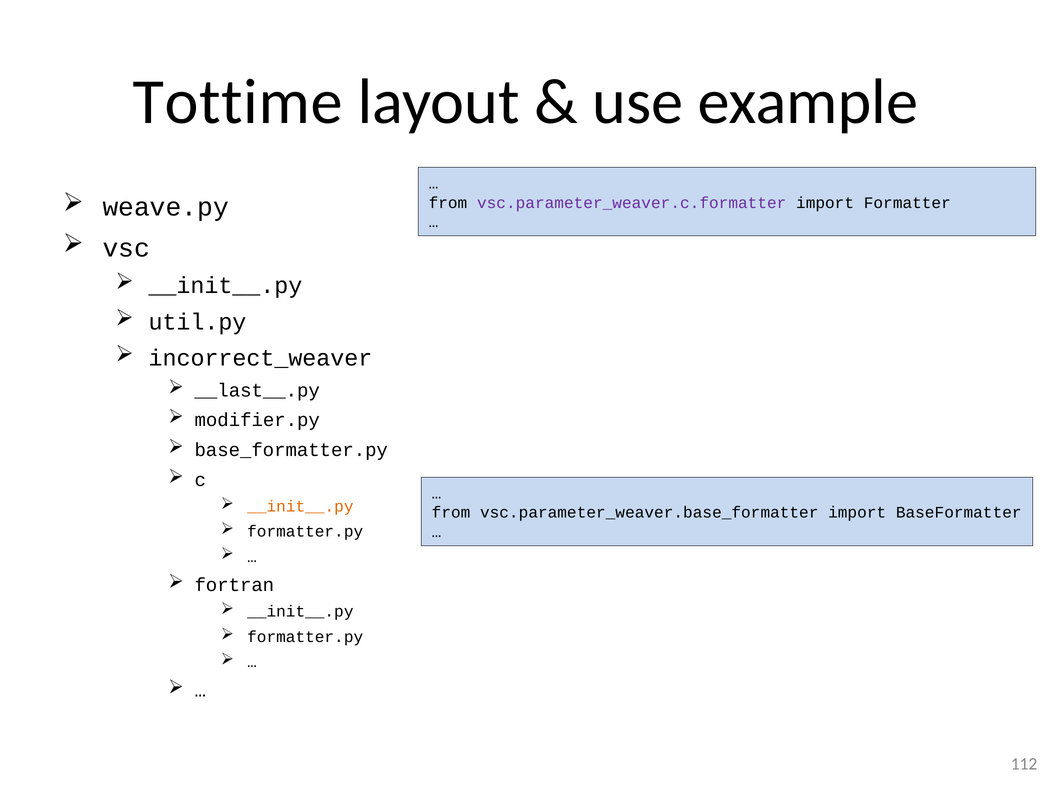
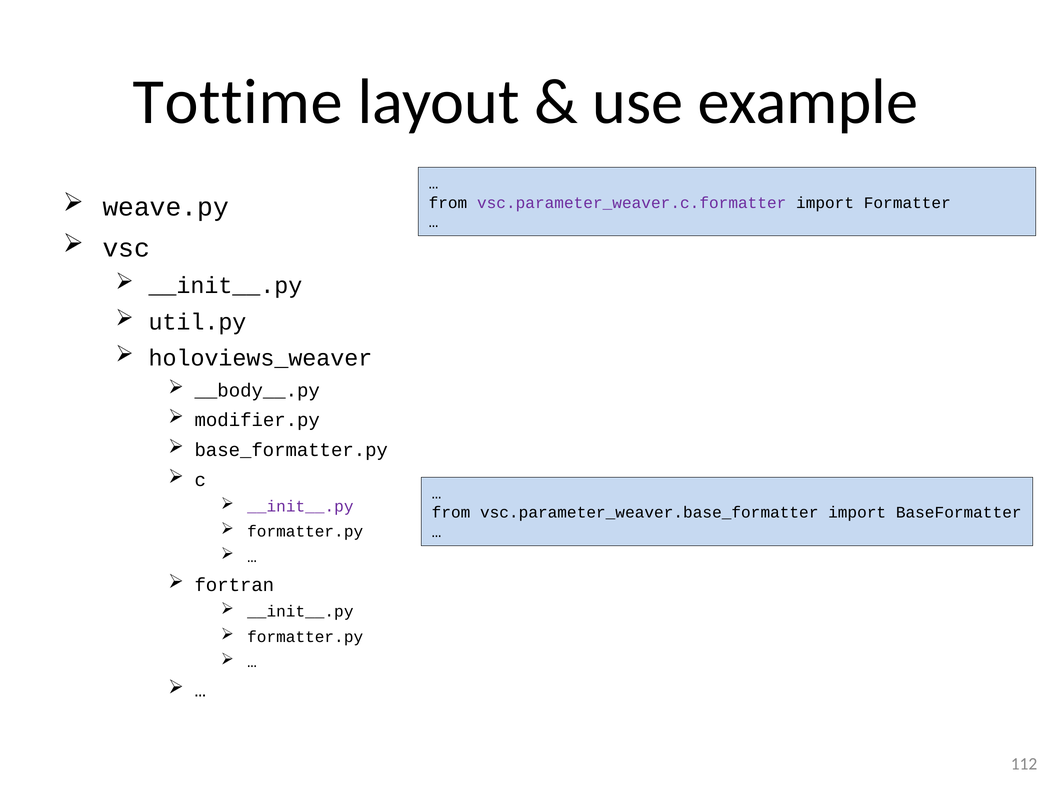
incorrect_weaver: incorrect_weaver -> holoviews_weaver
__last__.py: __last__.py -> __body__.py
__init__.py at (300, 506) colour: orange -> purple
